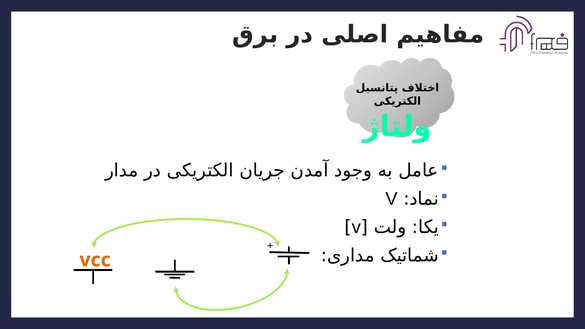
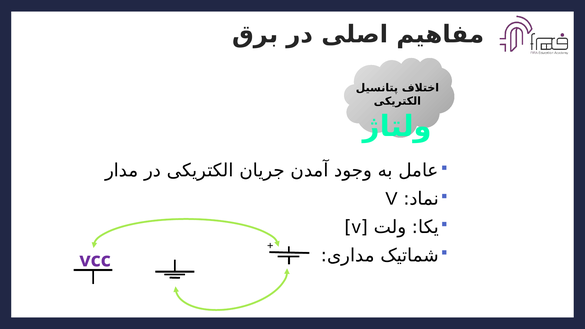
vcc colour: orange -> purple
